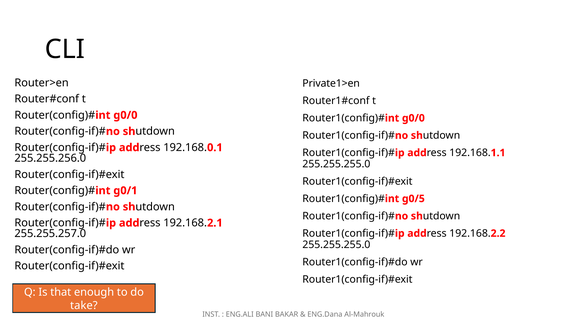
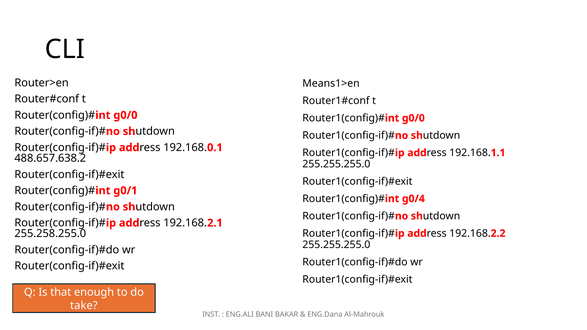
Private1>en: Private1>en -> Means1>en
255.255.256.0: 255.255.256.0 -> 488.657.638.2
g0/5: g0/5 -> g0/4
255.255.257.0: 255.255.257.0 -> 255.258.255.0
